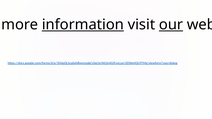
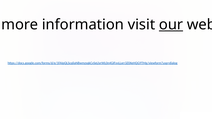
information underline: present -> none
